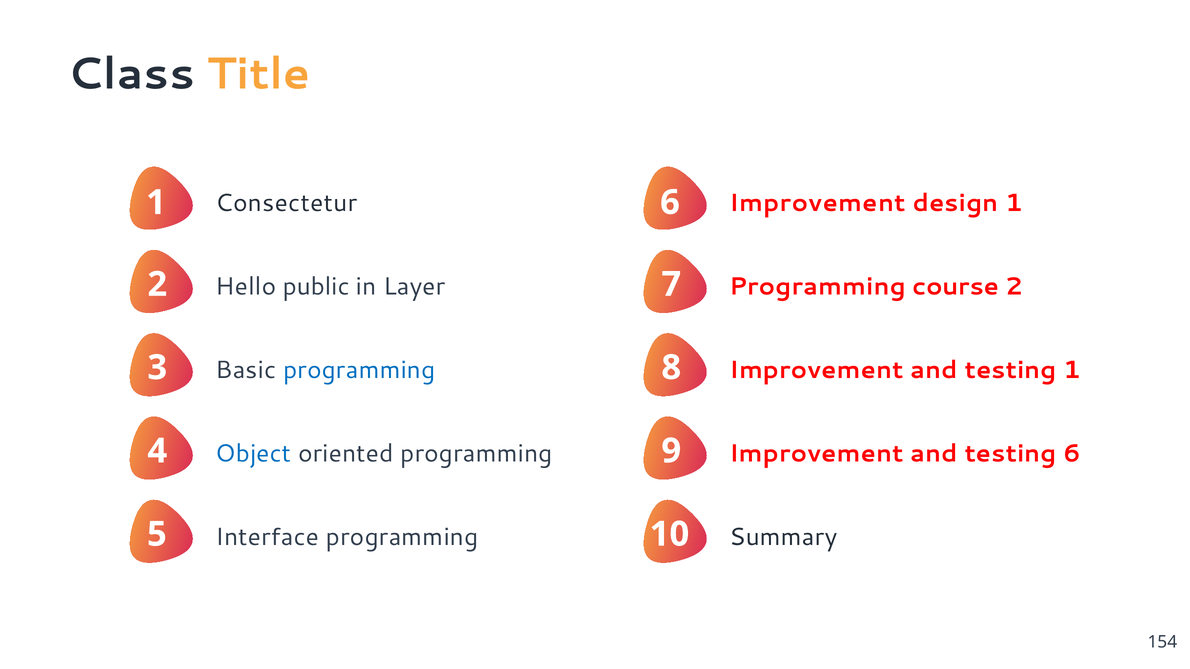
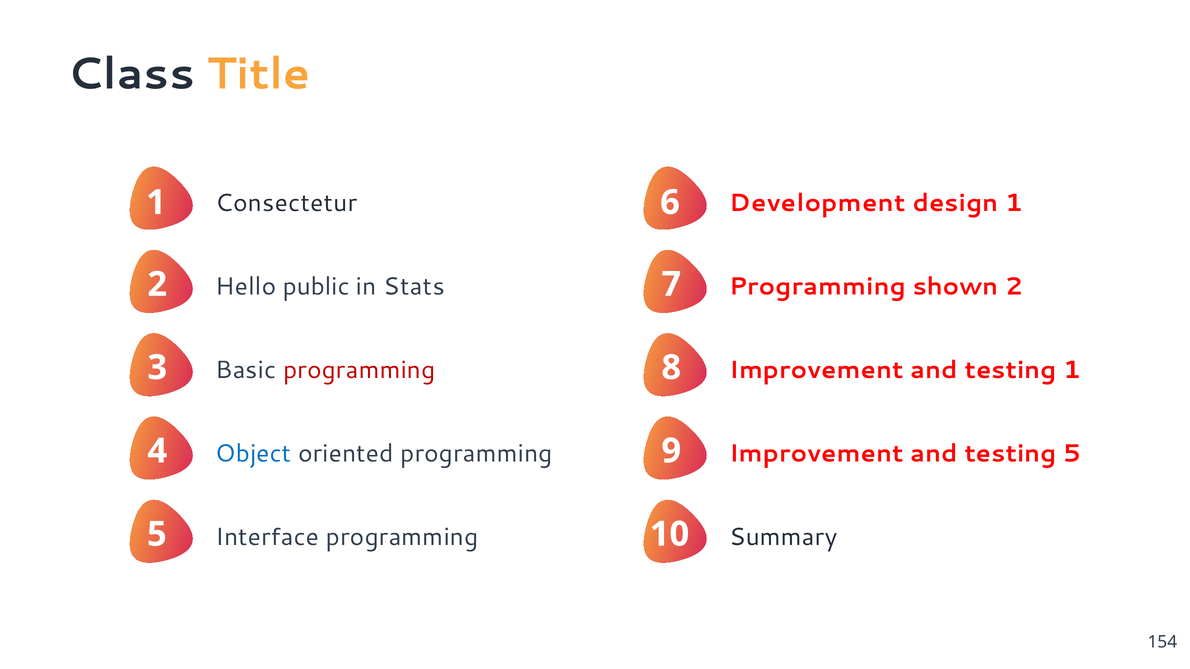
6 Improvement: Improvement -> Development
Layer: Layer -> Stats
course: course -> shown
programming at (359, 370) colour: blue -> red
testing 6: 6 -> 5
